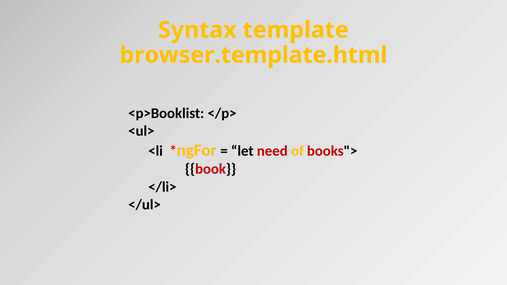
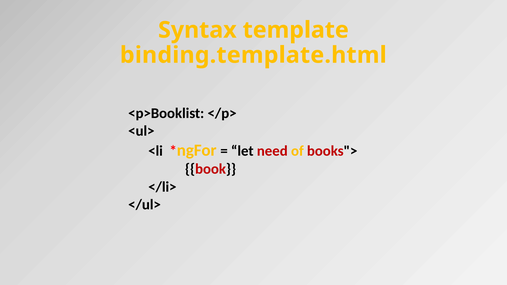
browser.template.html: browser.template.html -> binding.template.html
